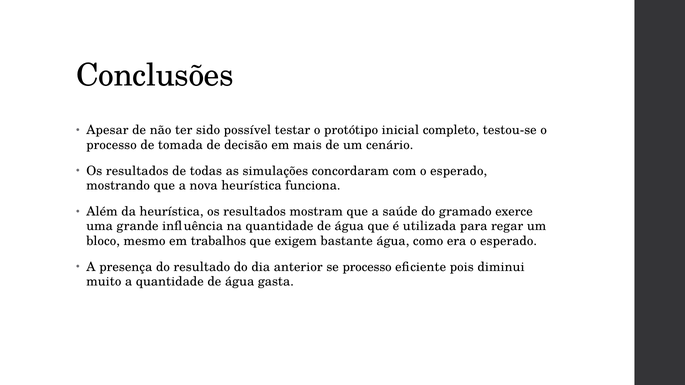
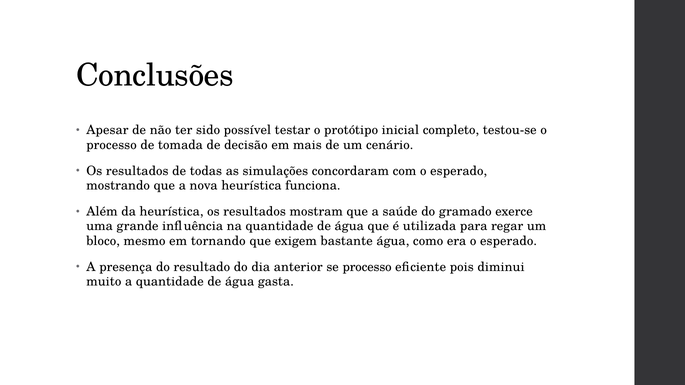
trabalhos: trabalhos -> tornando
